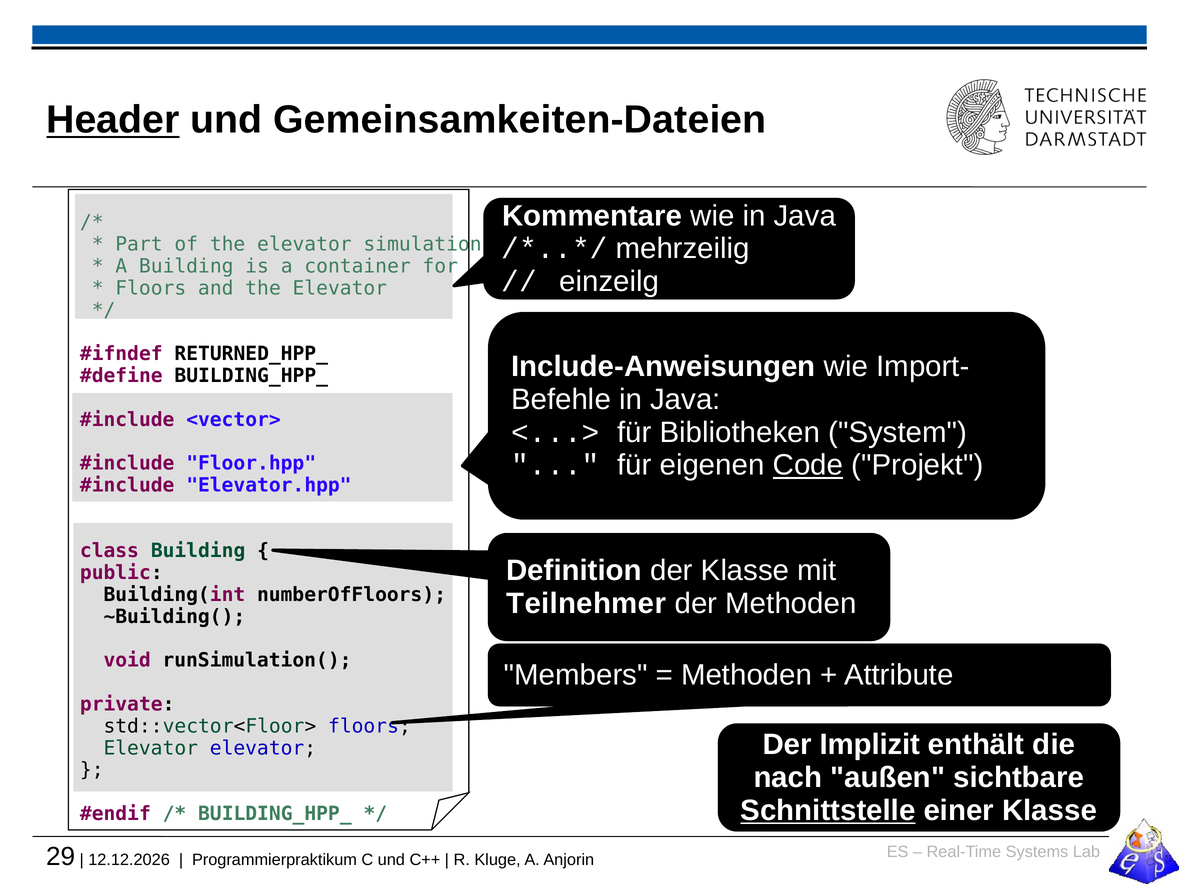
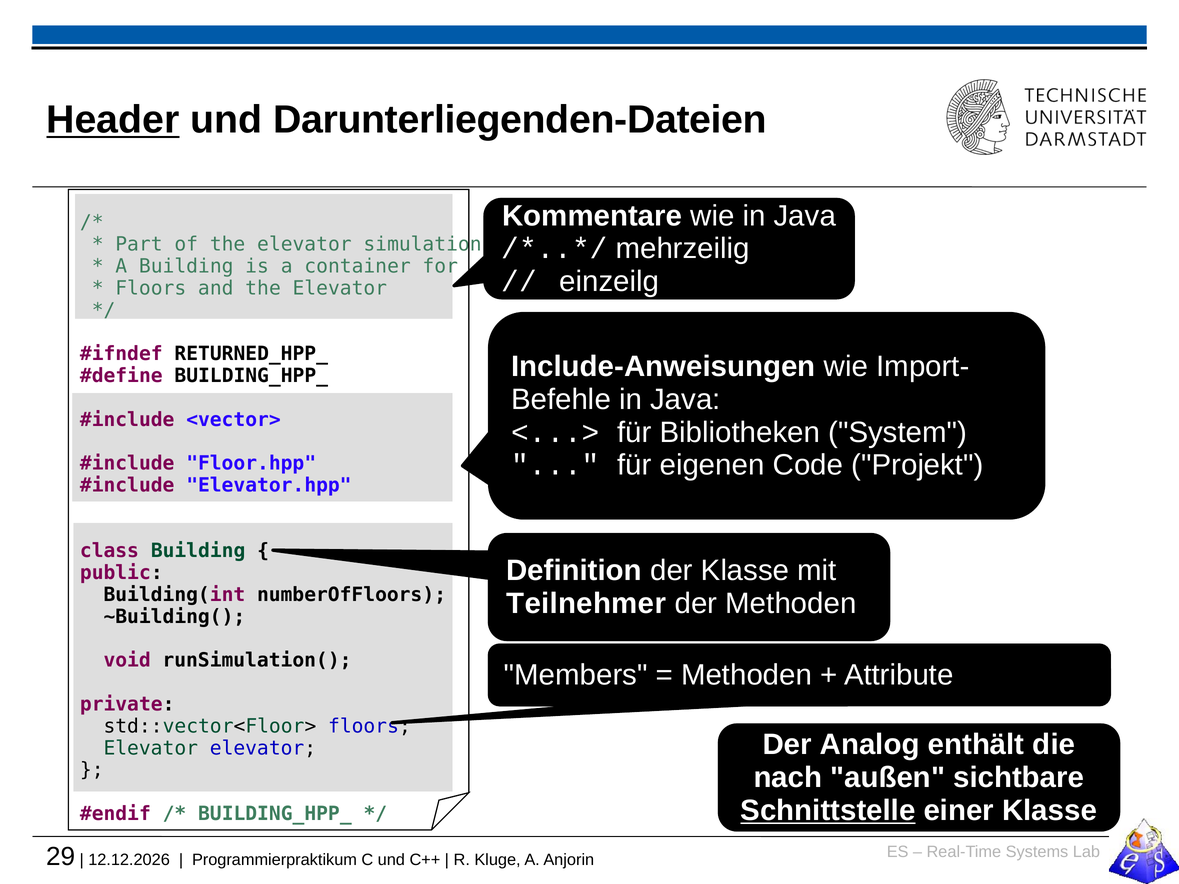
Gemeinsamkeiten-Dateien: Gemeinsamkeiten-Dateien -> Darunterliegenden-Dateien
Code underline: present -> none
Implizit: Implizit -> Analog
